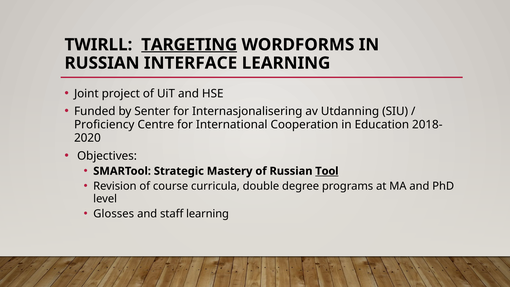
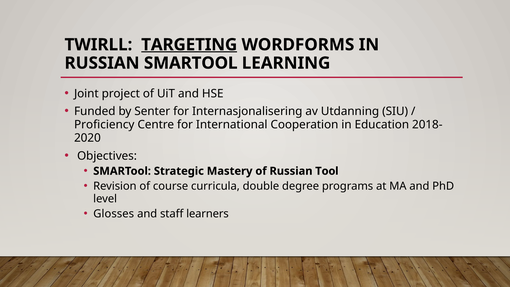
RUSSIAN INTERFACE: INTERFACE -> SMARTOOL
Tool underline: present -> none
staff learning: learning -> learners
